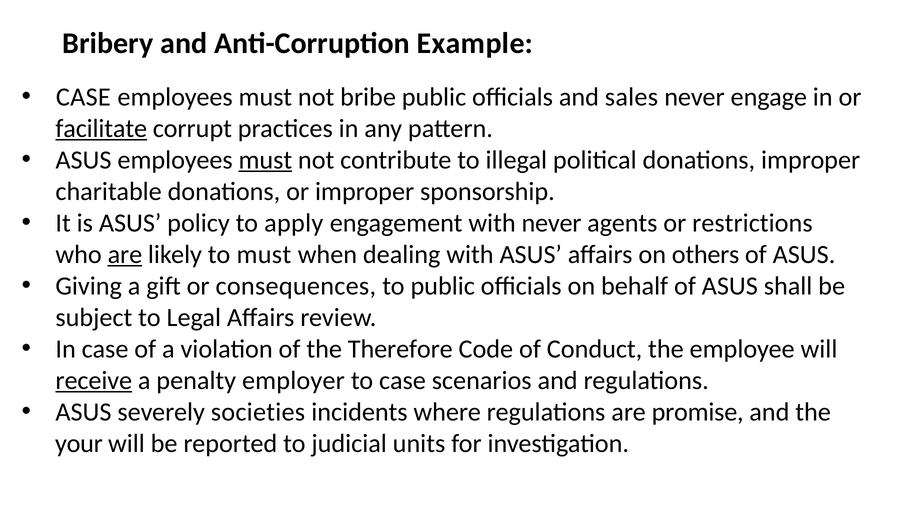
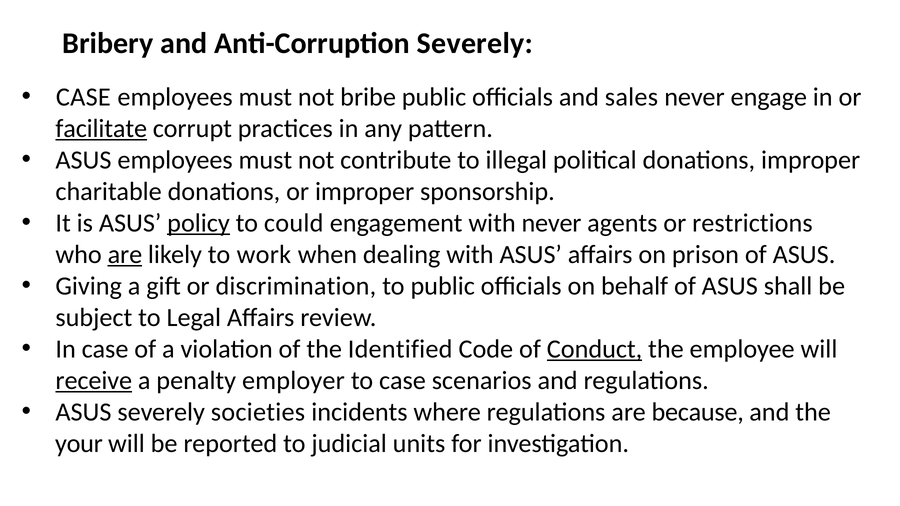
Anti-Corruption Example: Example -> Severely
must at (265, 160) underline: present -> none
policy underline: none -> present
apply: apply -> could
to must: must -> work
others: others -> prison
consequences: consequences -> discrimination
Therefore: Therefore -> Identified
Conduct underline: none -> present
promise: promise -> because
